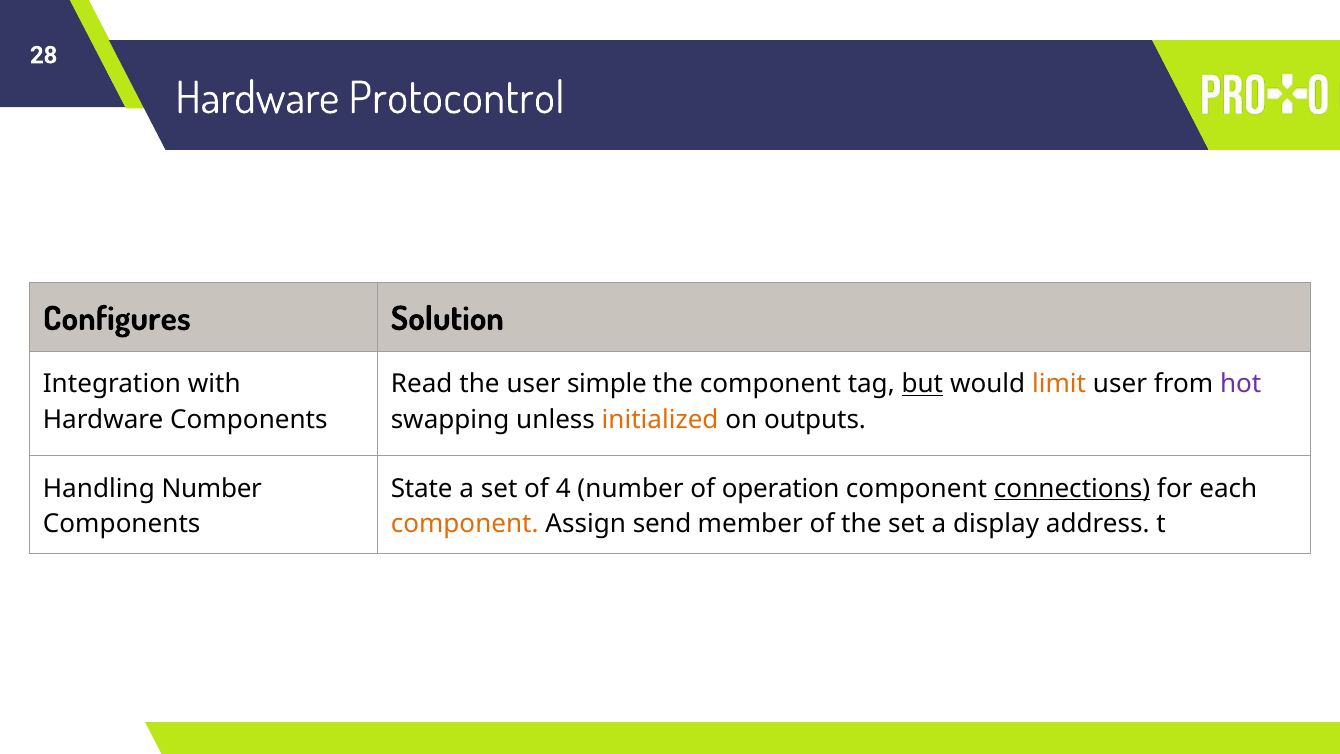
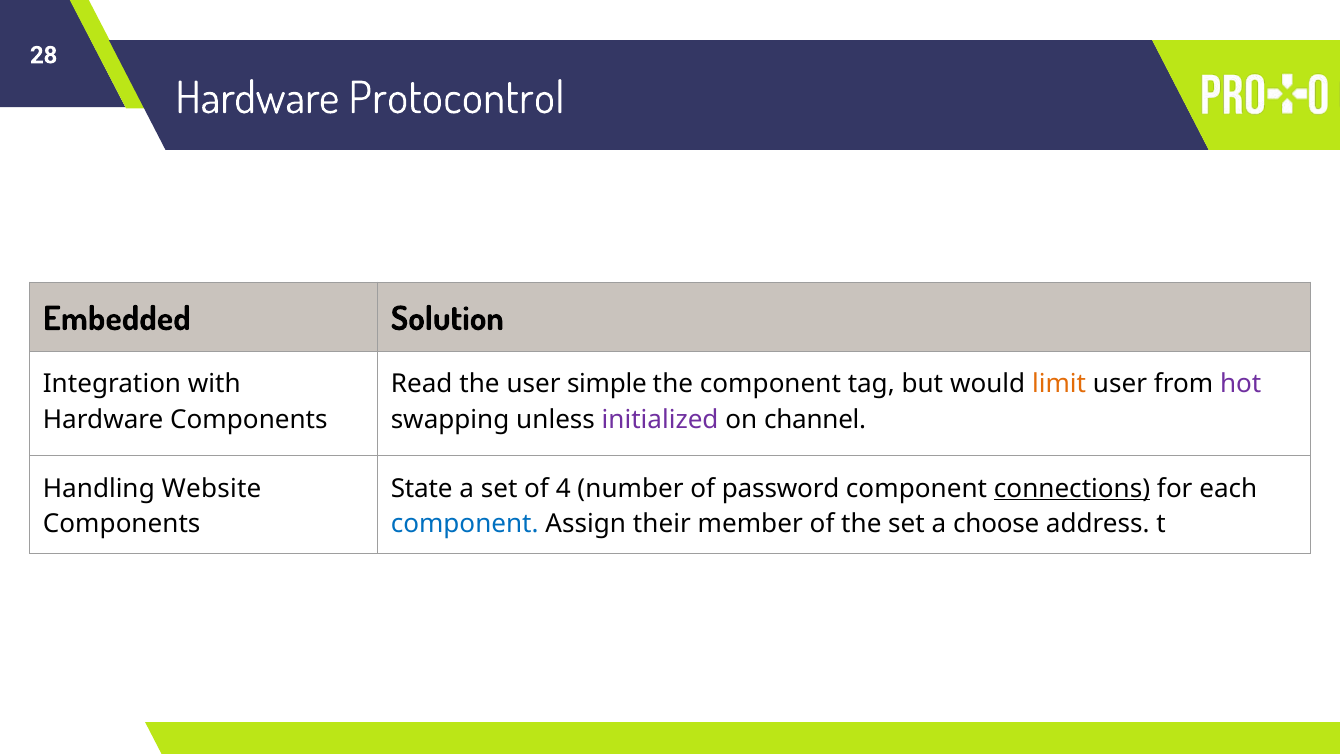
Configures: Configures -> Embedded
but underline: present -> none
initialized colour: orange -> purple
outputs: outputs -> channel
Handling Number: Number -> Website
operation: operation -> password
component at (465, 524) colour: orange -> blue
send: send -> their
display: display -> choose
